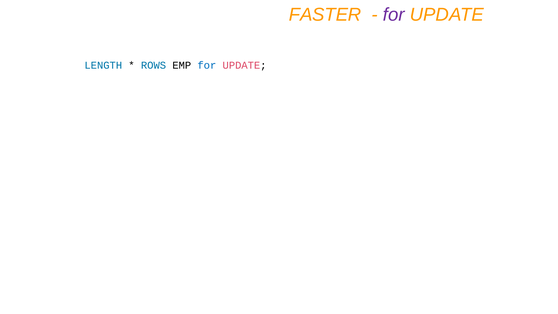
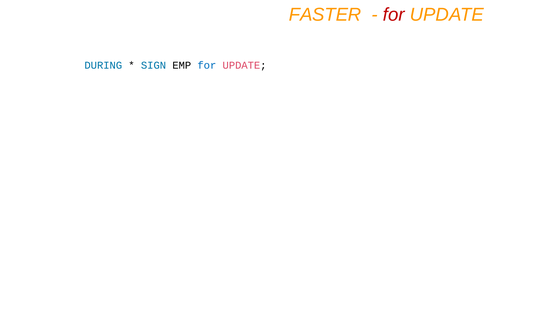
for at (394, 15) colour: purple -> red
LENGTH: LENGTH -> DURING
ROWS: ROWS -> SIGN
